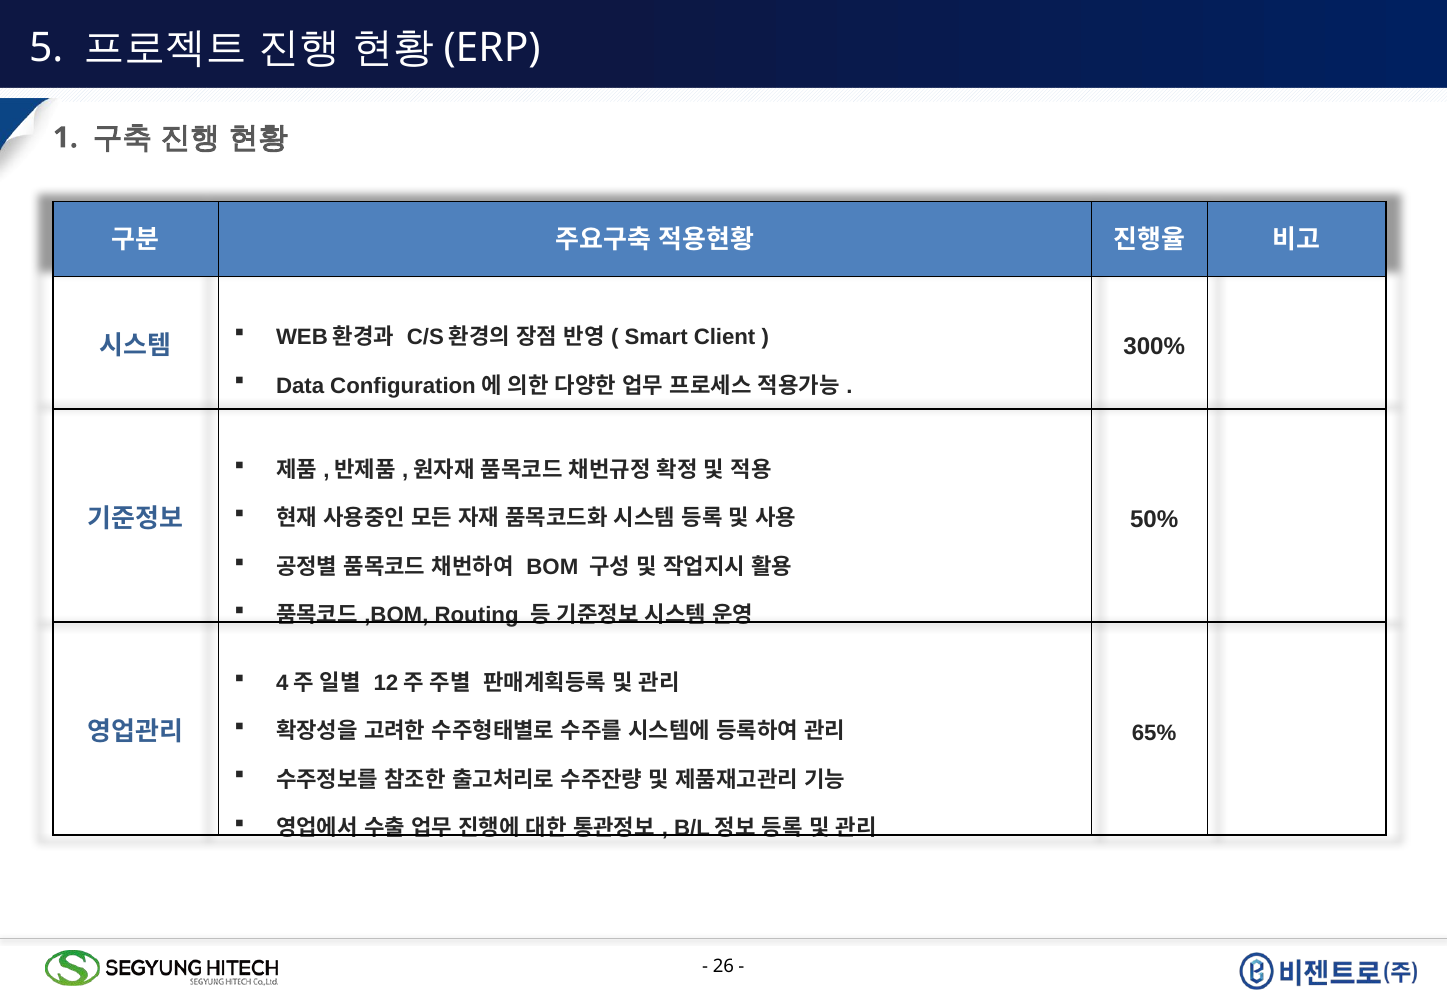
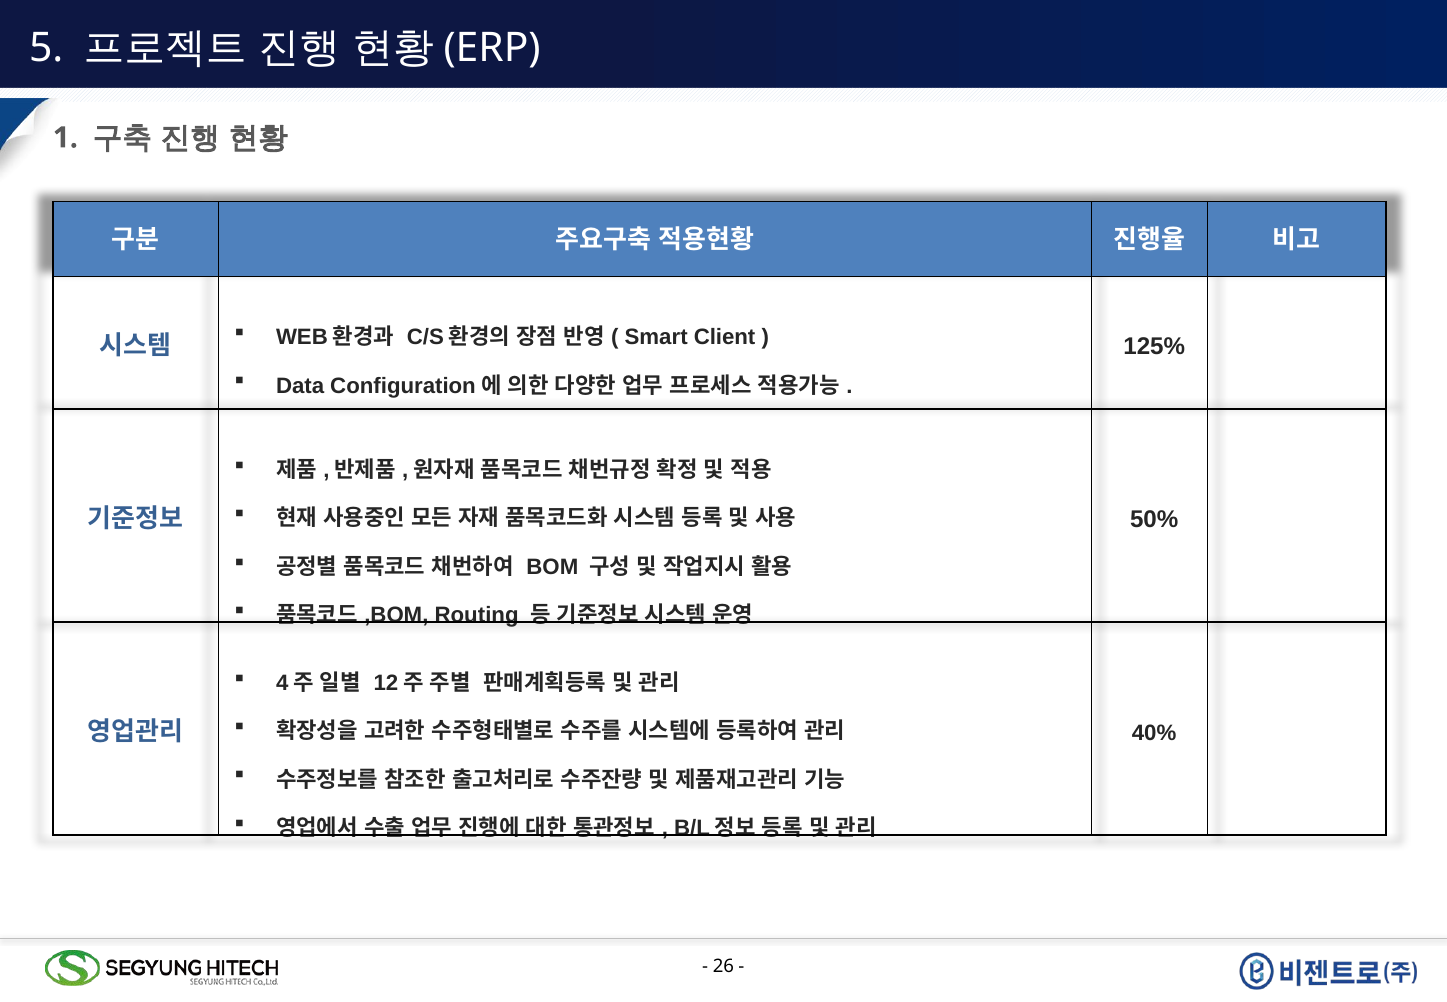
300%: 300% -> 125%
65%: 65% -> 40%
